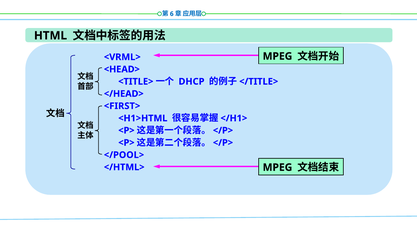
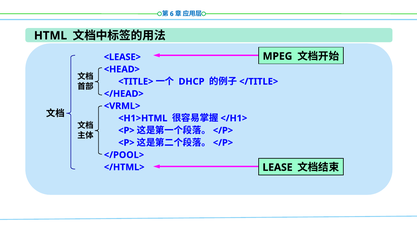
<VRML>: <VRML> -> <LEASE>
<FIRST>: <FIRST> -> <VRML>
MPEG at (277, 167): MPEG -> LEASE
